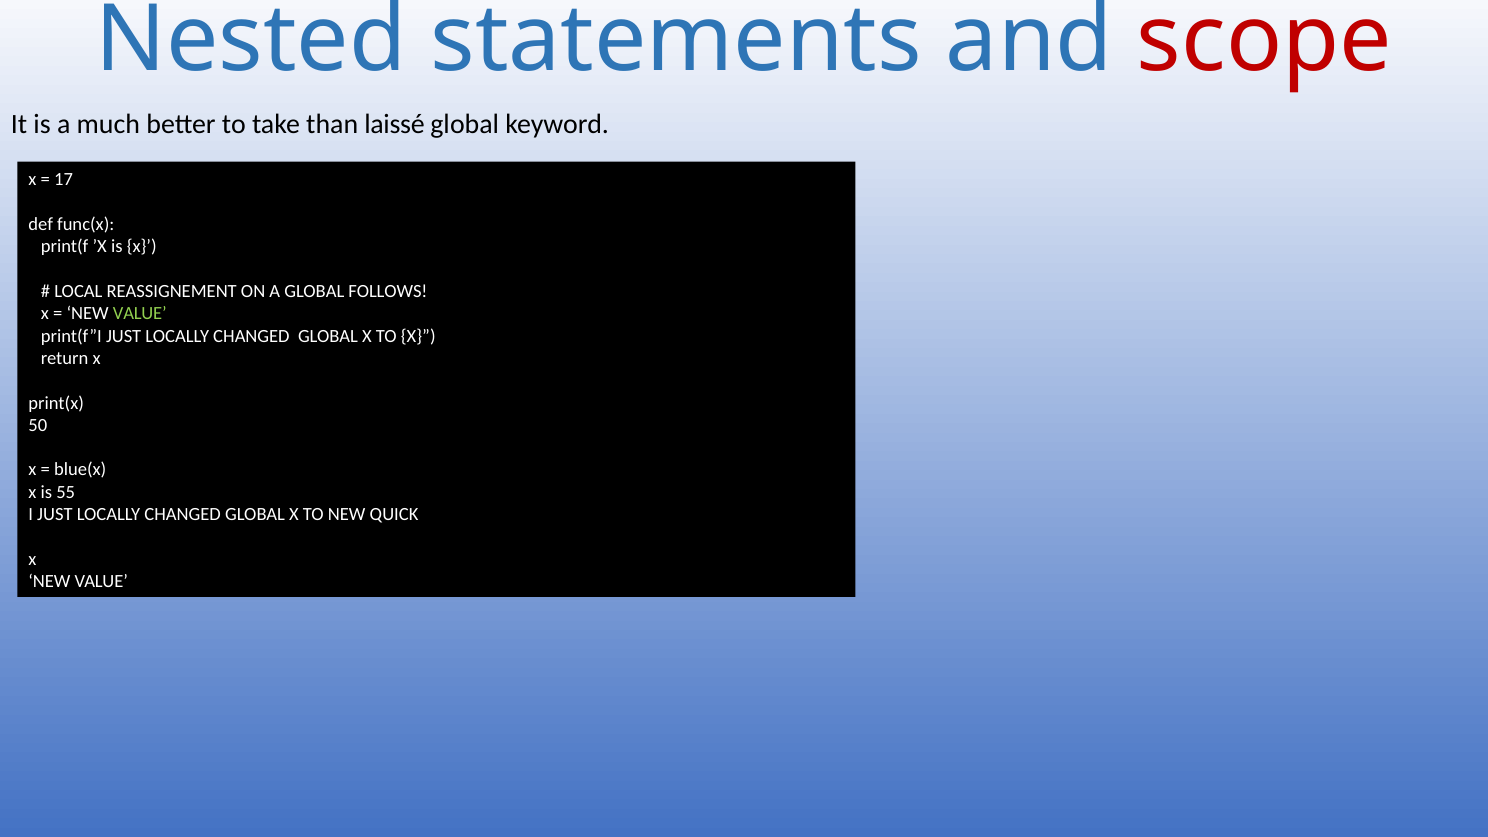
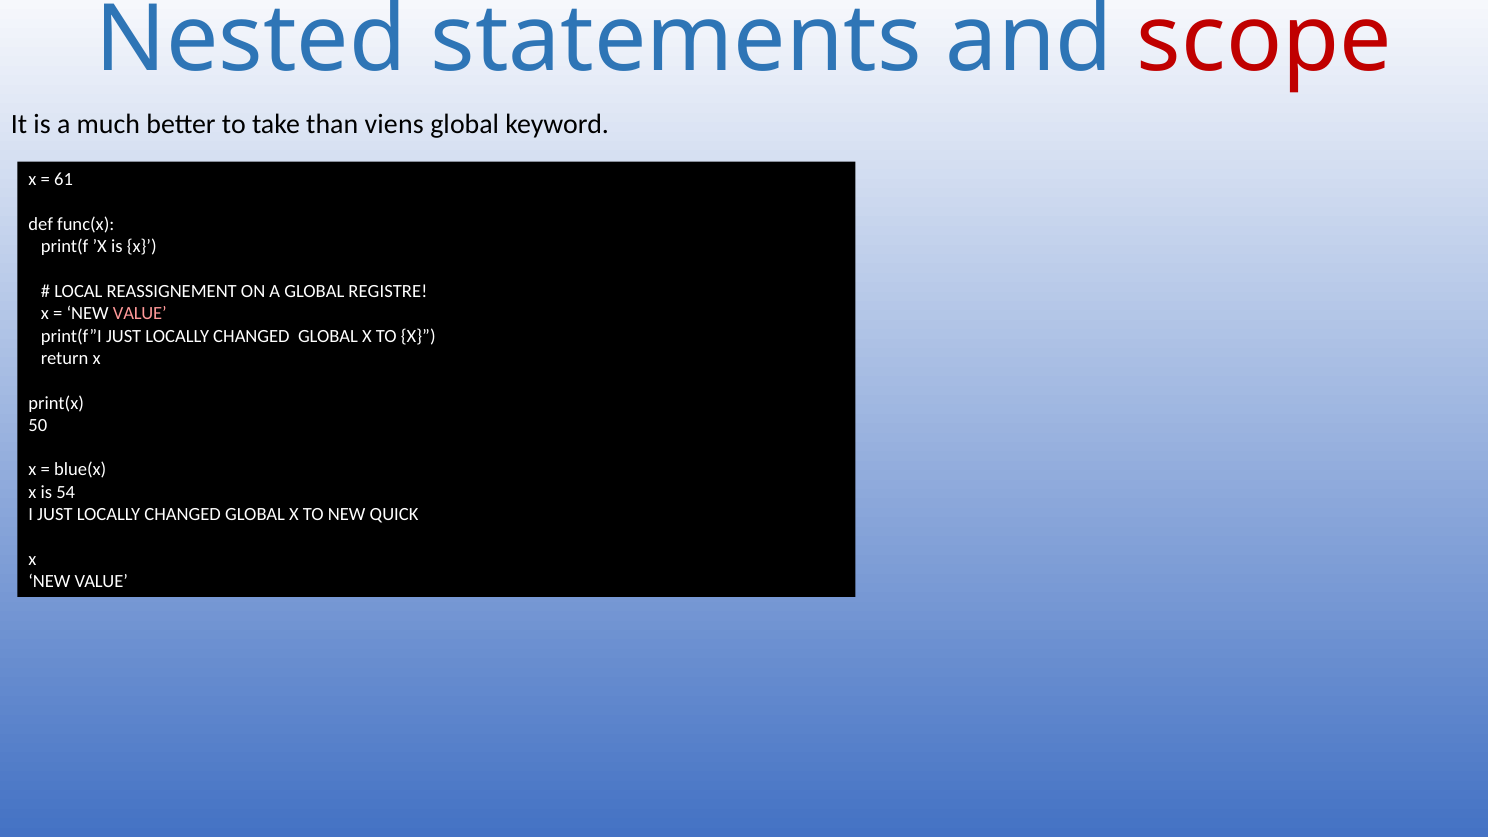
laissé: laissé -> viens
17: 17 -> 61
FOLLOWS: FOLLOWS -> REGISTRE
VALUE at (140, 314) colour: light green -> pink
55: 55 -> 54
